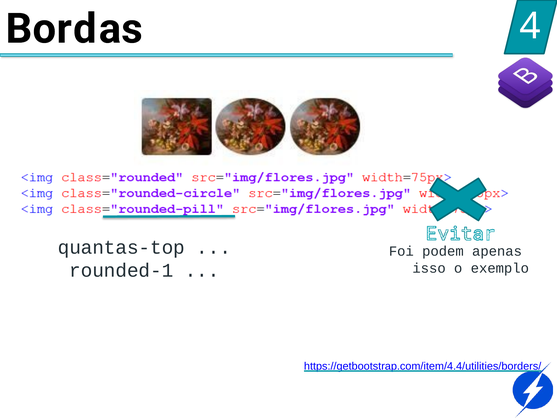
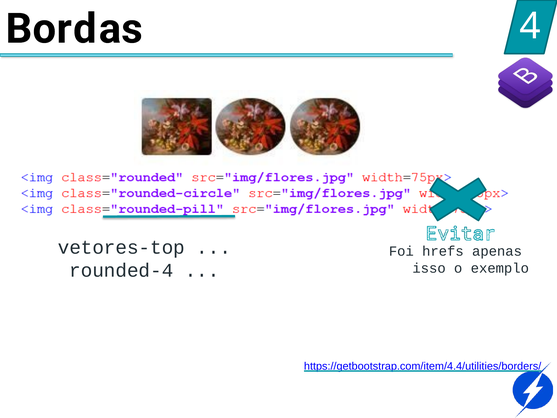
quantas-top: quantas-top -> vetores-top
podem: podem -> hrefs
rounded-1: rounded-1 -> rounded-4
